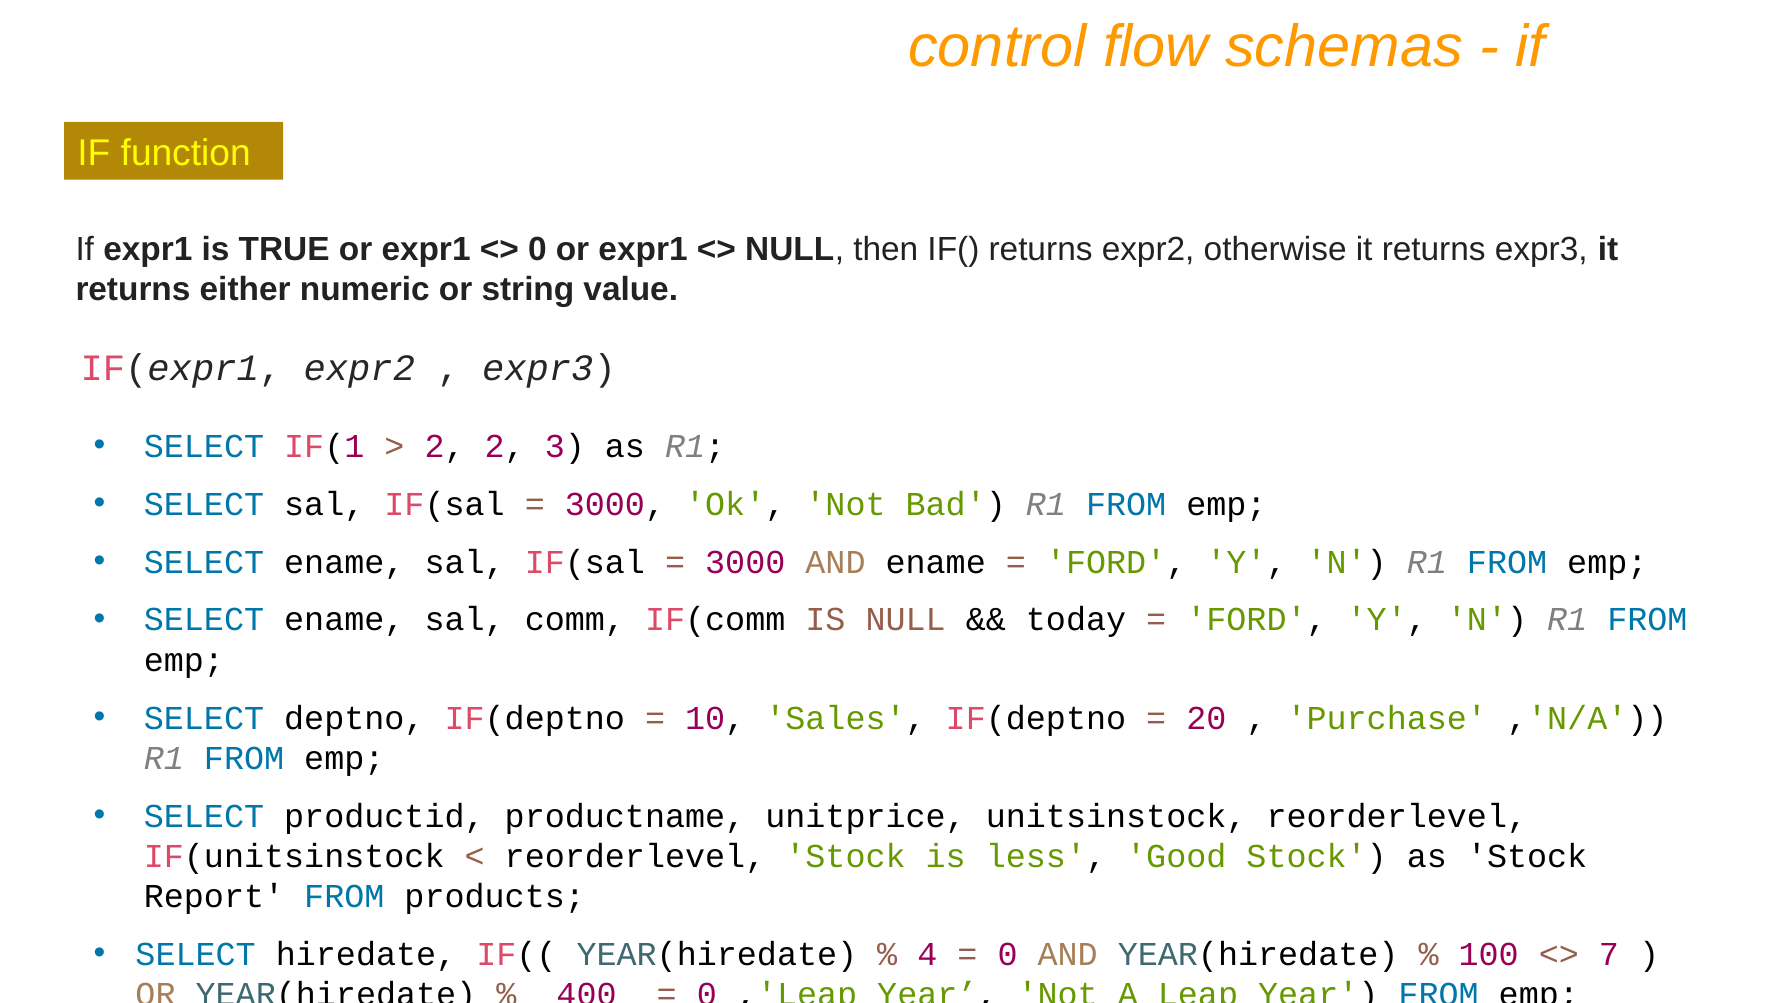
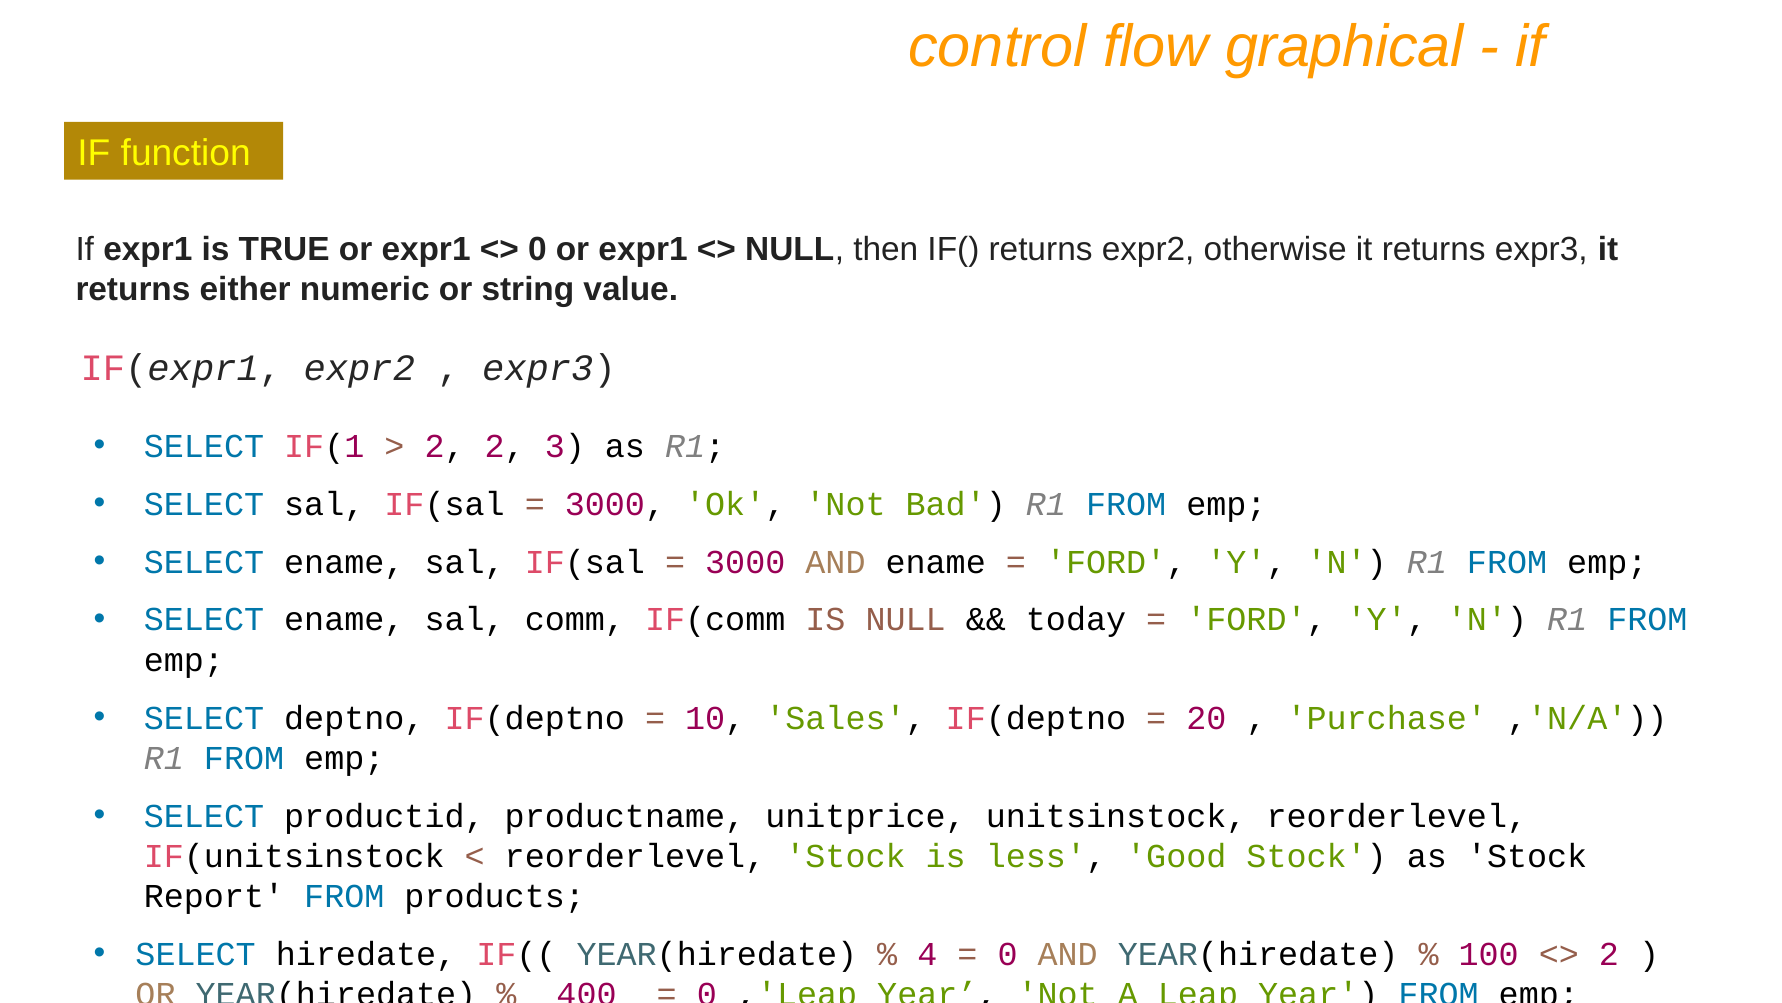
schemas: schemas -> graphical
7 at (1609, 954): 7 -> 2
